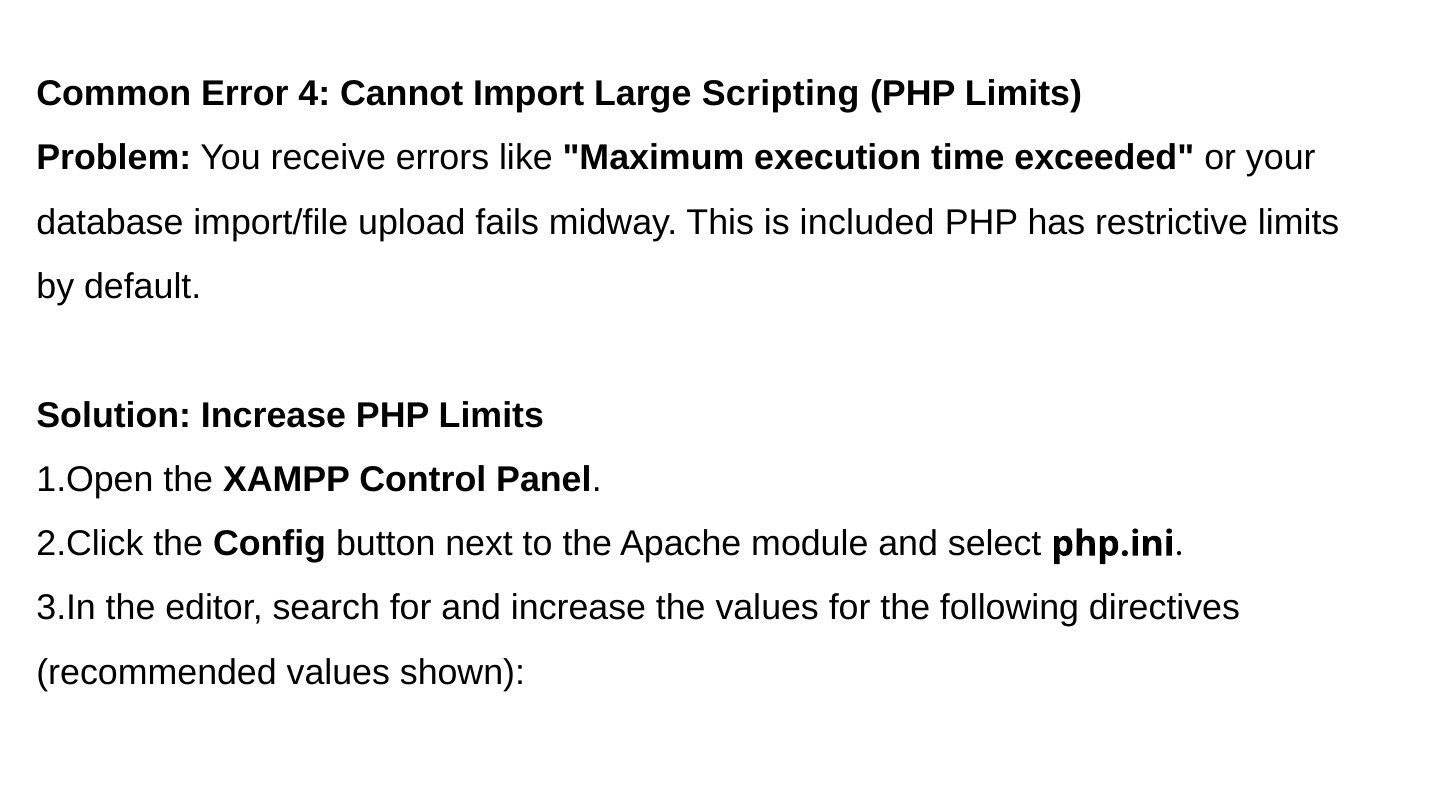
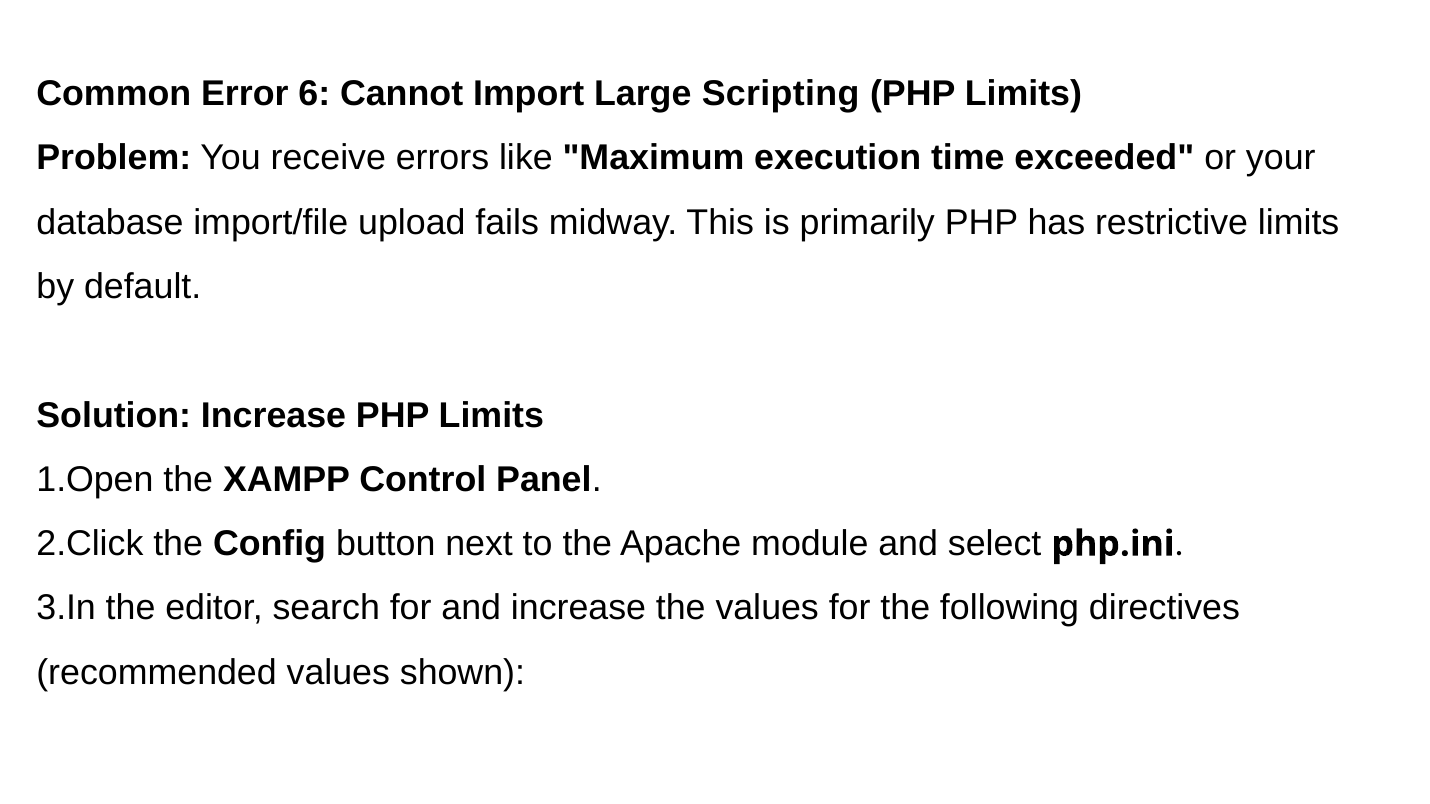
4: 4 -> 6
included: included -> primarily
